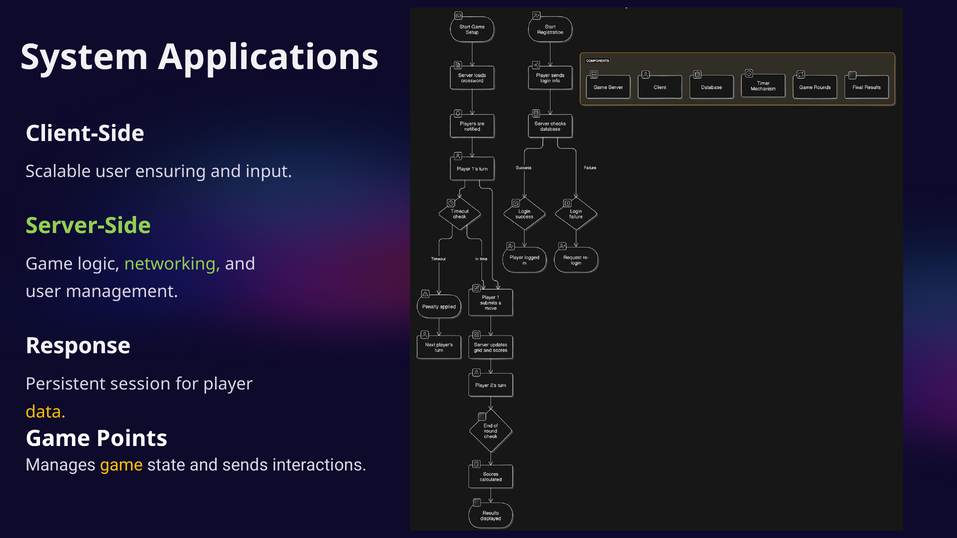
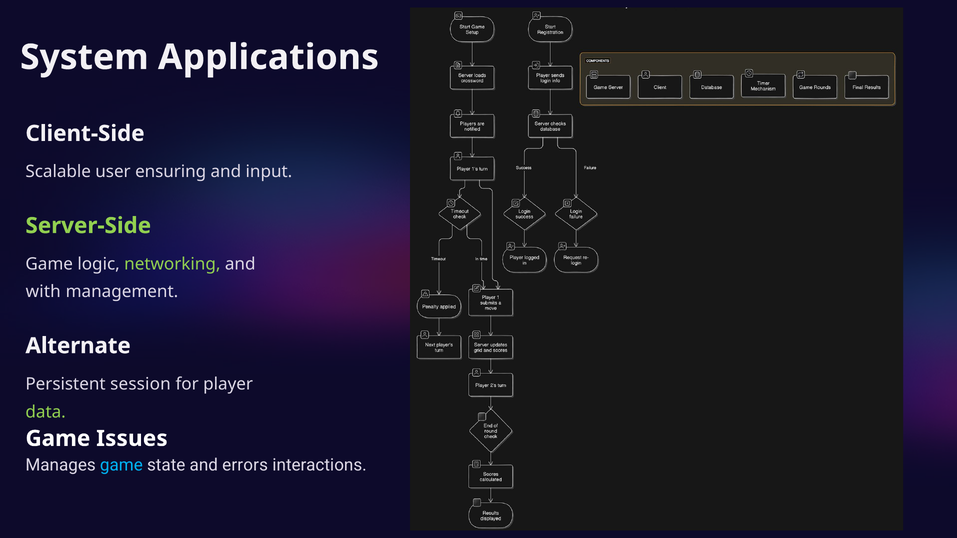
user at (43, 292): user -> with
Response: Response -> Alternate
data colour: yellow -> light green
Points: Points -> Issues
game at (121, 465) colour: yellow -> light blue
sends: sends -> errors
